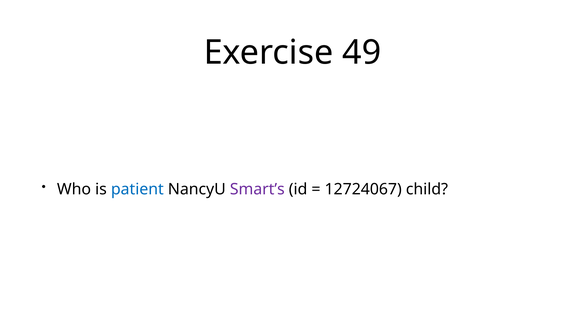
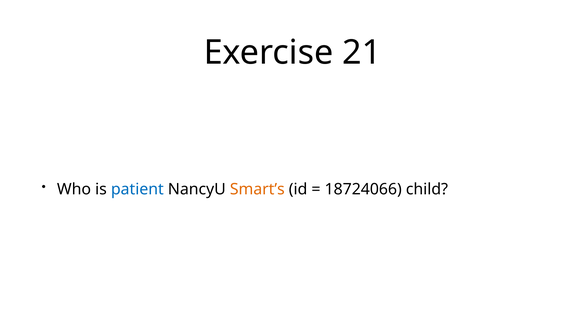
49: 49 -> 21
Smart’s colour: purple -> orange
12724067: 12724067 -> 18724066
